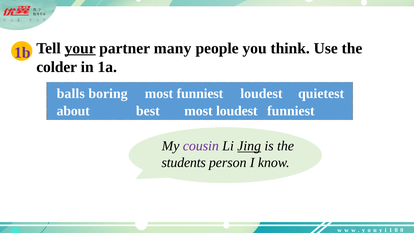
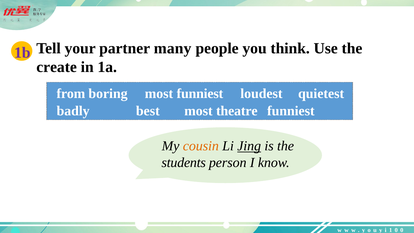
your underline: present -> none
colder: colder -> create
balls: balls -> from
about: about -> badly
most loudest: loudest -> theatre
cousin colour: purple -> orange
